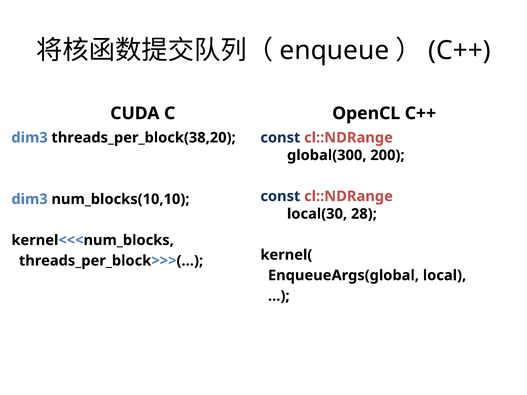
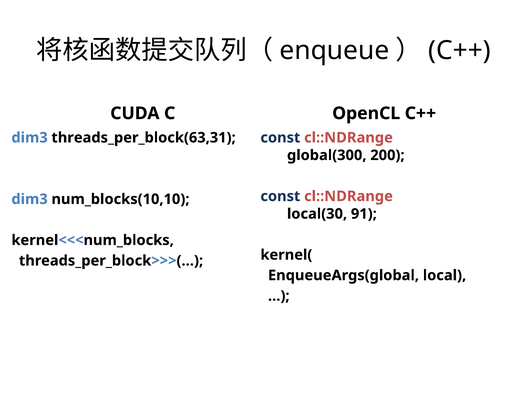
threads_per_block(38,20: threads_per_block(38,20 -> threads_per_block(63,31
28: 28 -> 91
